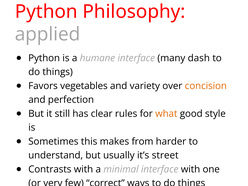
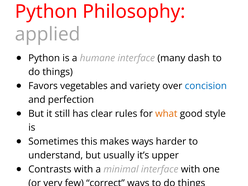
concision colour: orange -> blue
makes from: from -> ways
street: street -> upper
